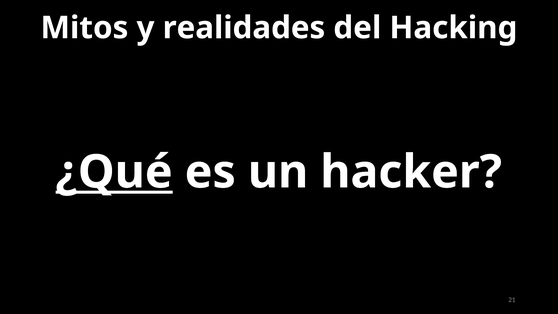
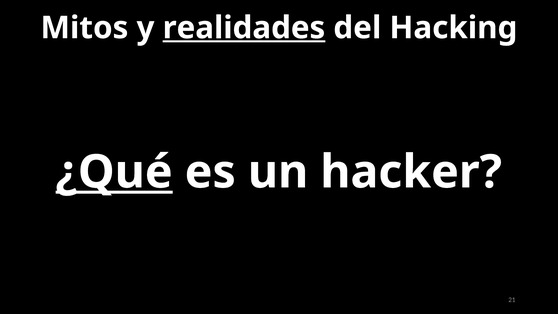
realidades underline: none -> present
